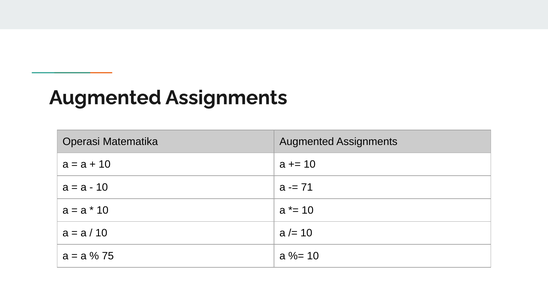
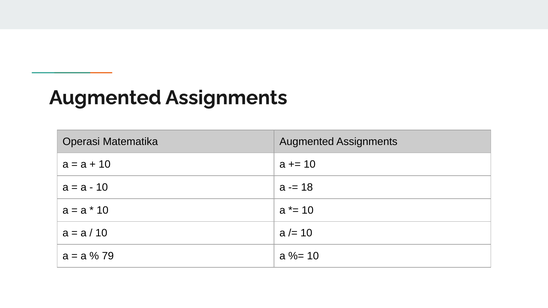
71: 71 -> 18
75: 75 -> 79
